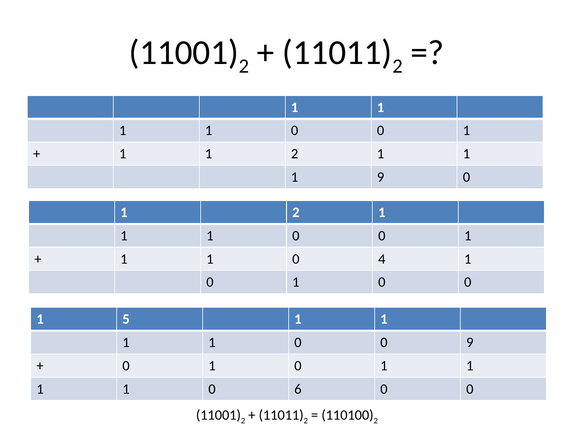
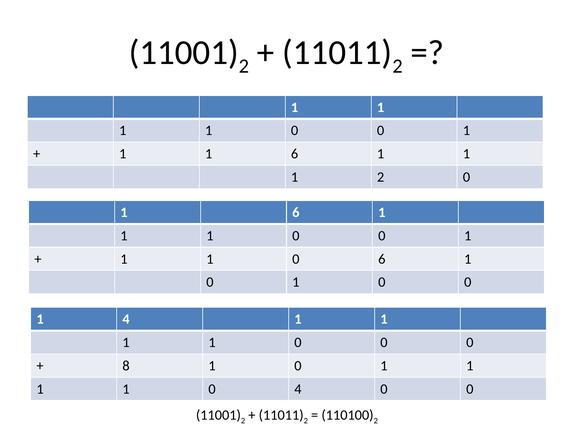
1 1 2: 2 -> 6
1 9: 9 -> 2
2 at (296, 212): 2 -> 6
0 4: 4 -> 6
1 5: 5 -> 4
0 0 9: 9 -> 0
0 at (126, 366): 0 -> 8
0 6: 6 -> 4
